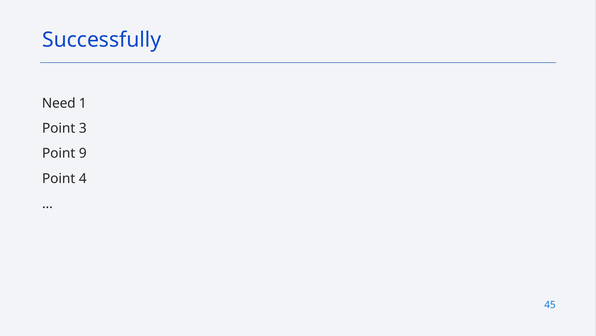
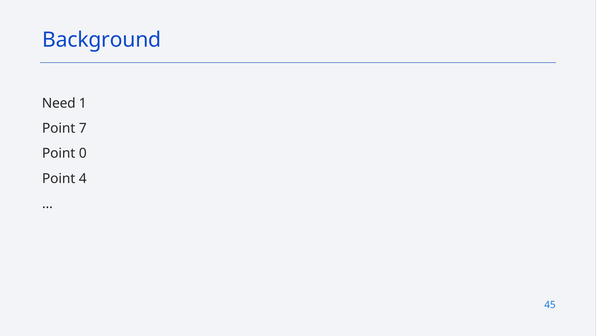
Successfully: Successfully -> Background
3: 3 -> 7
9: 9 -> 0
